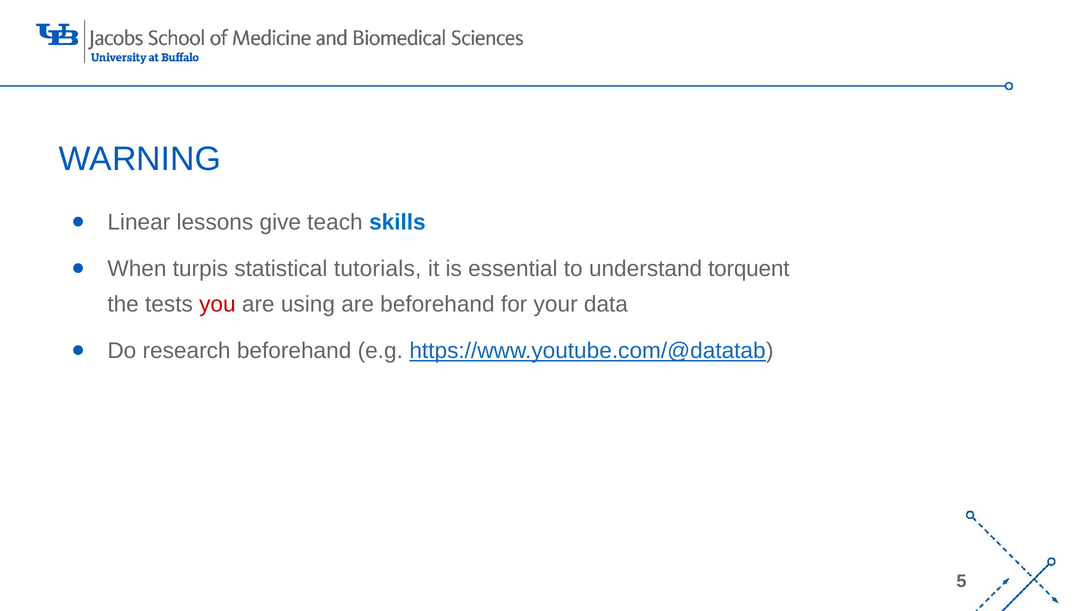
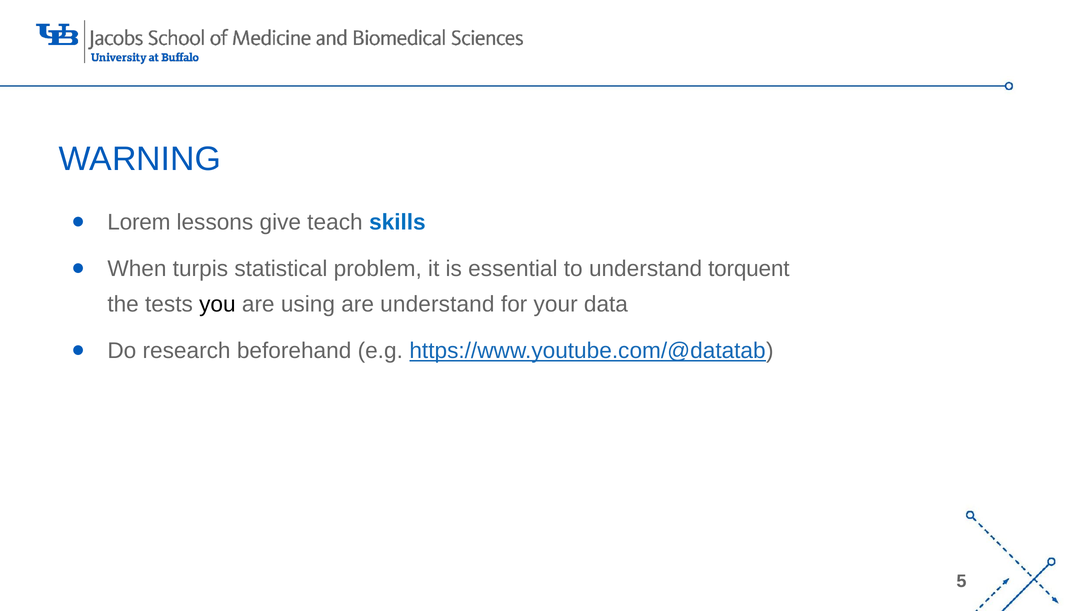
Linear: Linear -> Lorem
tutorials: tutorials -> problem
you colour: red -> black
are beforehand: beforehand -> understand
